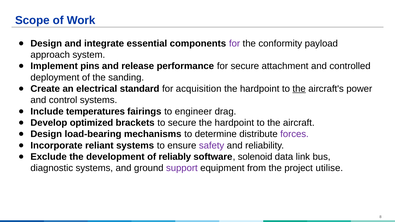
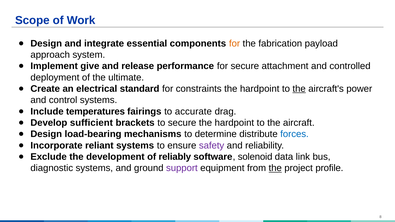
for at (235, 43) colour: purple -> orange
conformity: conformity -> fabrication
pins: pins -> give
sanding: sanding -> ultimate
acquisition: acquisition -> constraints
engineer: engineer -> accurate
optimized: optimized -> sufficient
forces colour: purple -> blue
the at (275, 168) underline: none -> present
utilise: utilise -> profile
